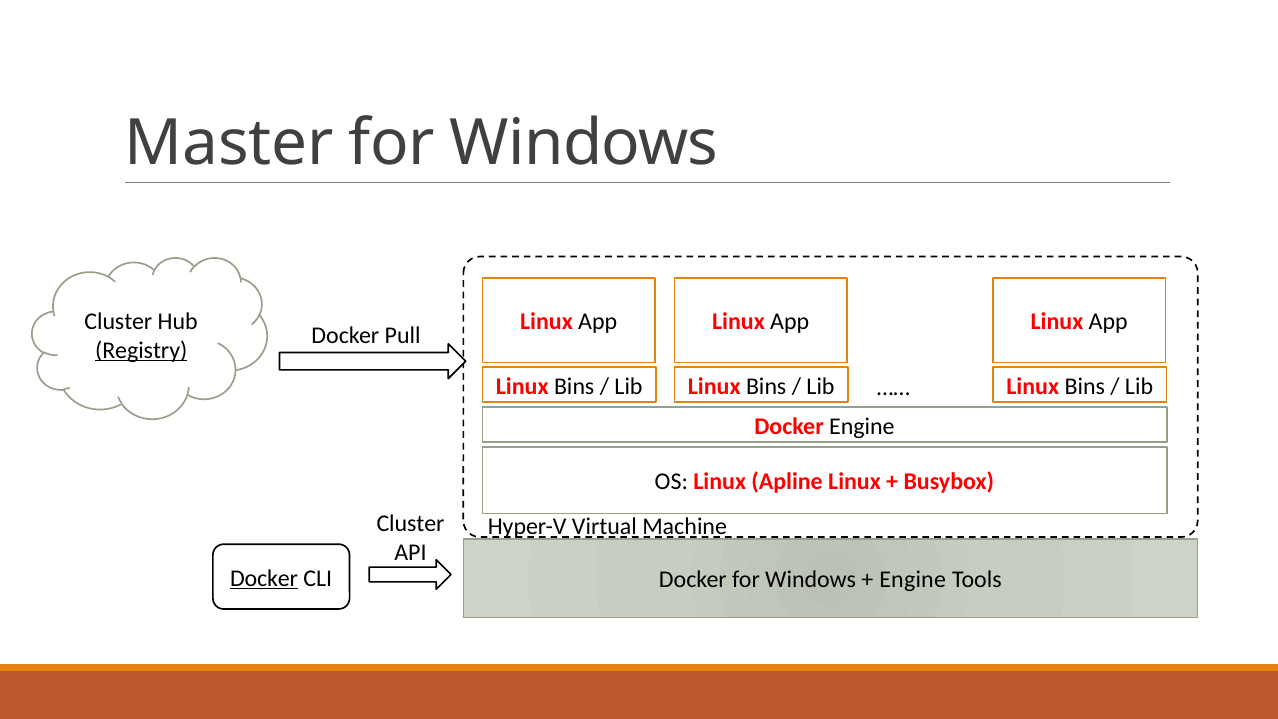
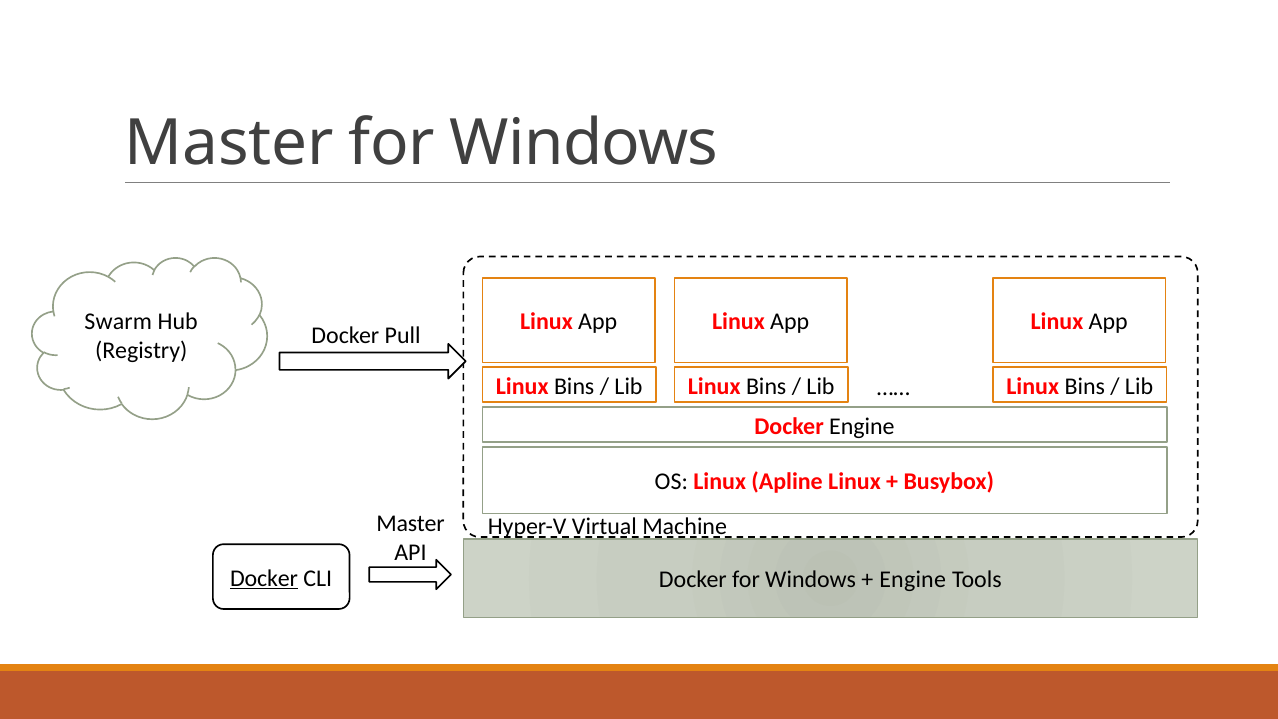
Cluster at (118, 322): Cluster -> Swarm
Registry underline: present -> none
Cluster at (410, 524): Cluster -> Master
